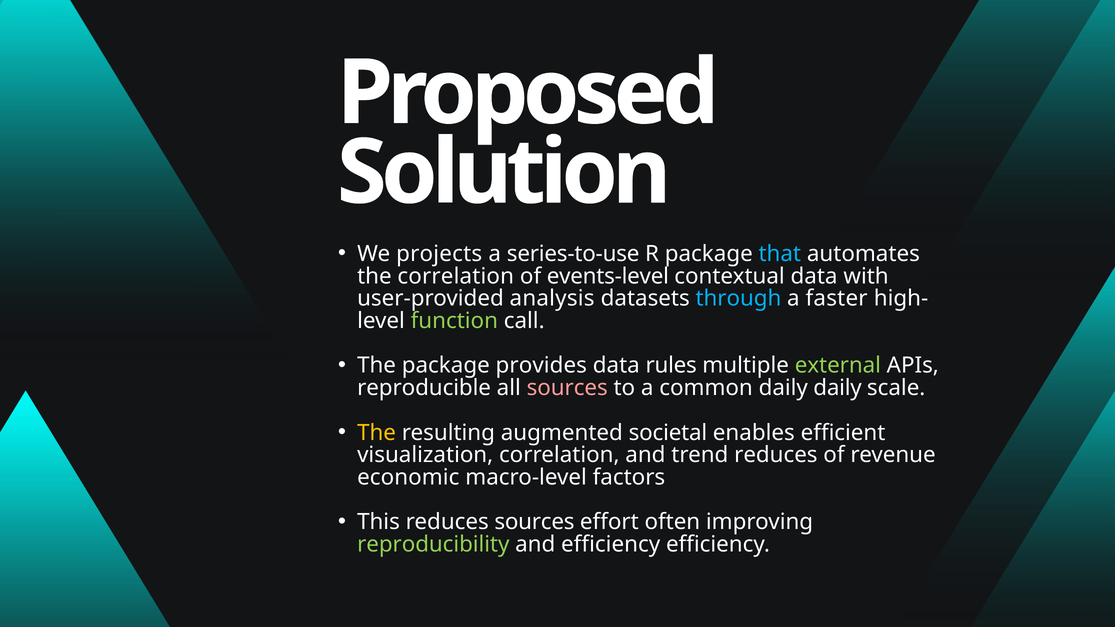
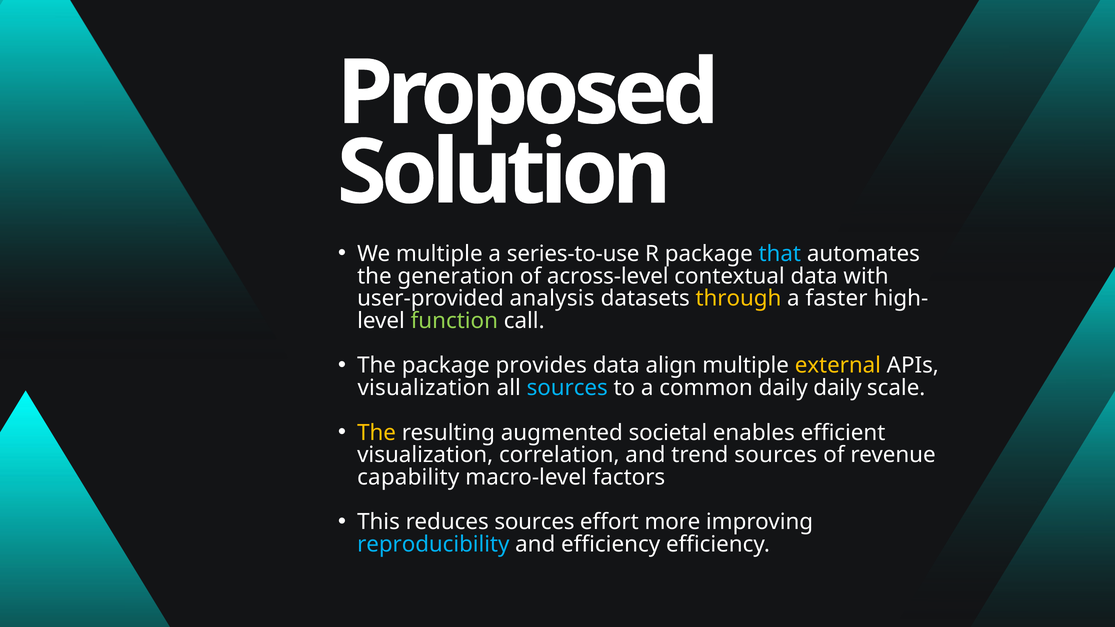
We projects: projects -> multiple
the correlation: correlation -> generation
events-level: events-level -> across-level
through colour: light blue -> yellow
rules: rules -> align
external colour: light green -> yellow
reproducible at (424, 388): reproducible -> visualization
sources at (567, 388) colour: pink -> light blue
trend reduces: reduces -> sources
economic: economic -> capability
often: often -> more
reproducibility colour: light green -> light blue
